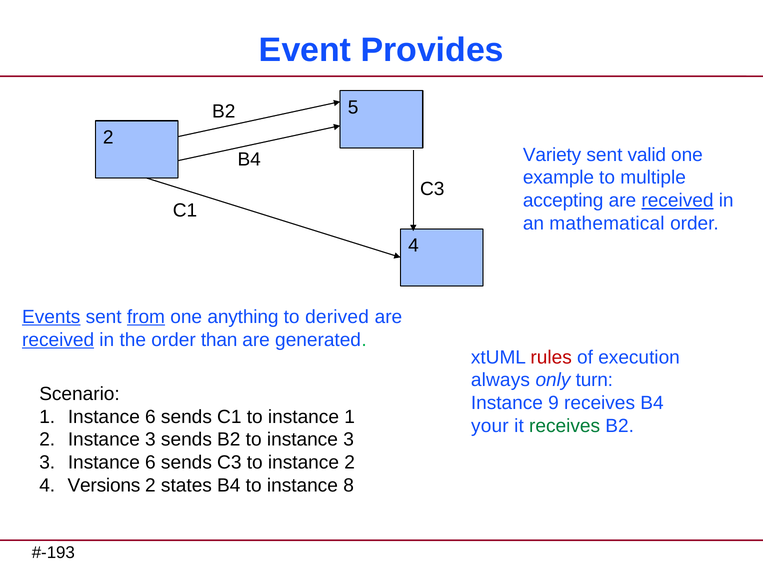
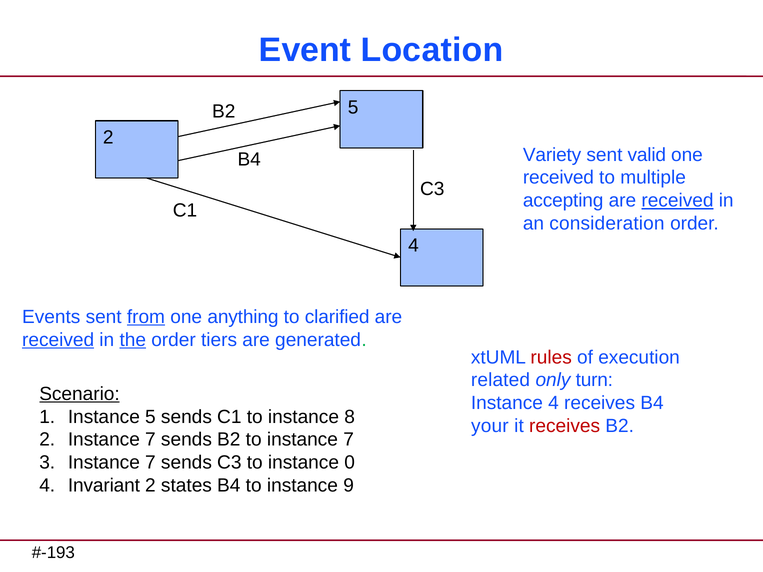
Provides: Provides -> Location
example at (558, 178): example -> received
mathematical: mathematical -> consideration
Events underline: present -> none
derived: derived -> clarified
the underline: none -> present
than: than -> tiers
always: always -> related
Scenario underline: none -> present
Instance 9: 9 -> 4
6 at (150, 417): 6 -> 5
instance 1: 1 -> 8
receives at (565, 426) colour: green -> red
2 Instance 3: 3 -> 7
to instance 3: 3 -> 7
6 at (150, 463): 6 -> 7
instance 2: 2 -> 0
Versions: Versions -> Invariant
8: 8 -> 9
